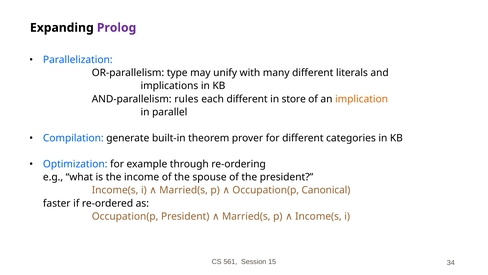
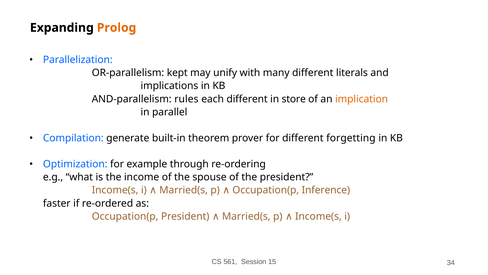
Prolog colour: purple -> orange
type: type -> kept
categories: categories -> forgetting
Canonical: Canonical -> Inference
